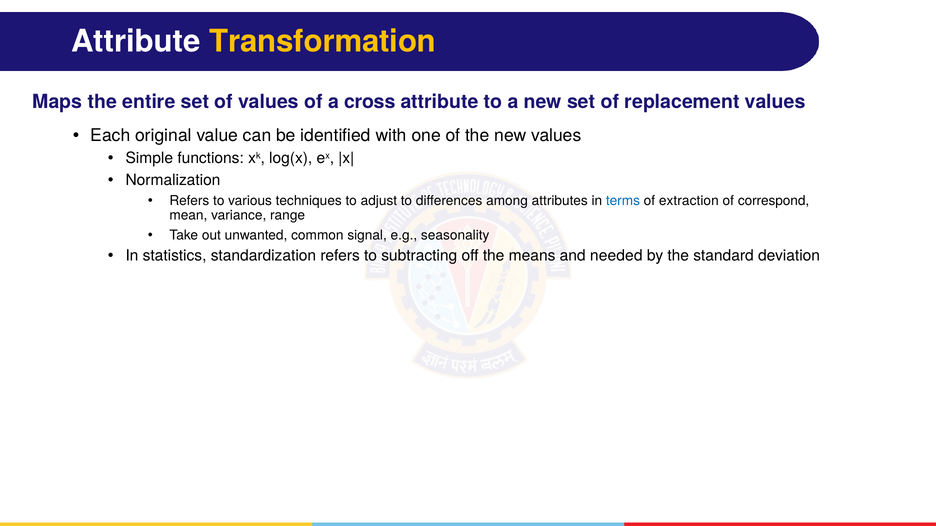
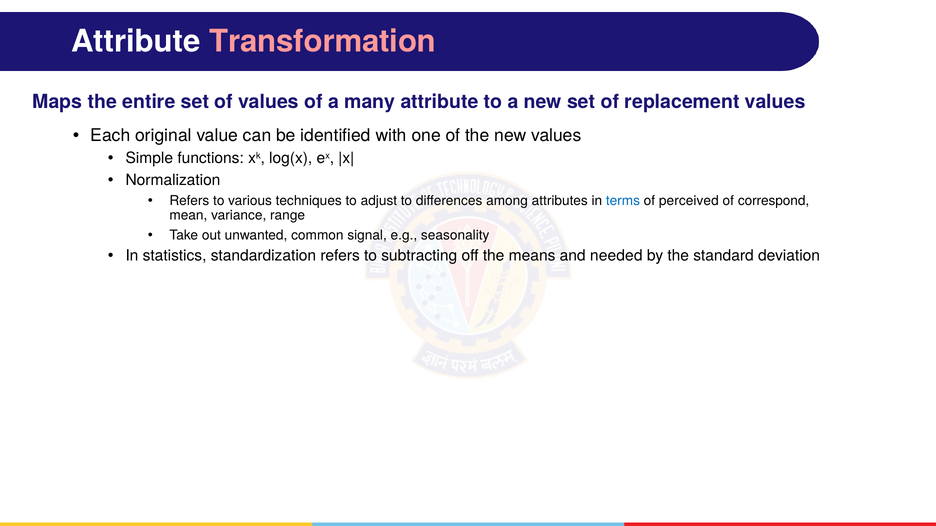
Transformation colour: yellow -> pink
cross: cross -> many
extraction: extraction -> perceived
